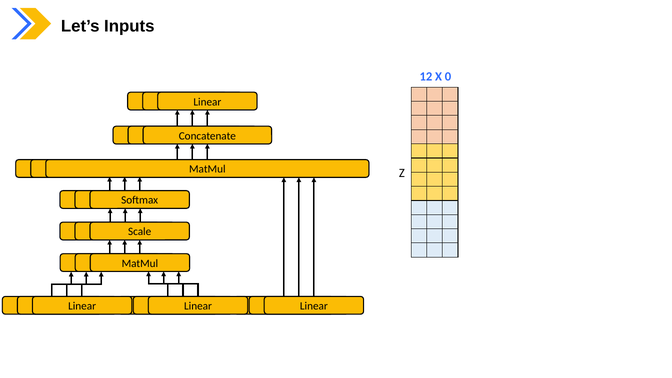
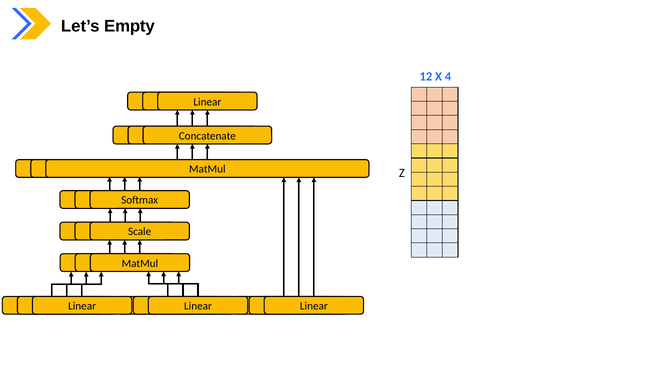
Inputs: Inputs -> Empty
0: 0 -> 4
